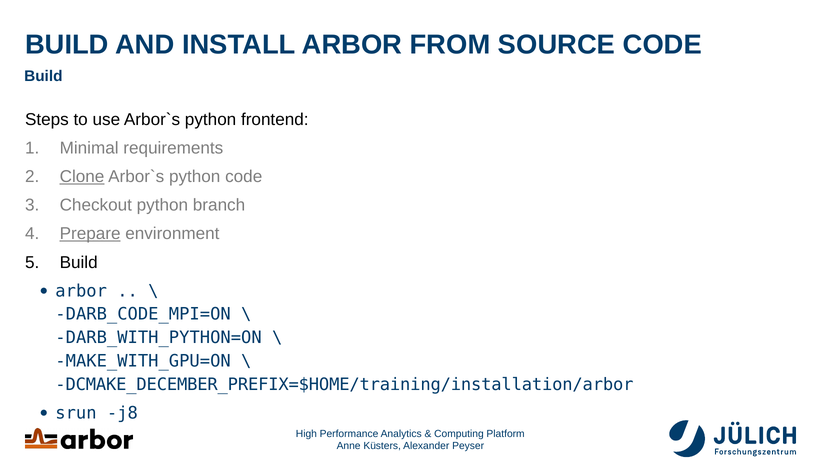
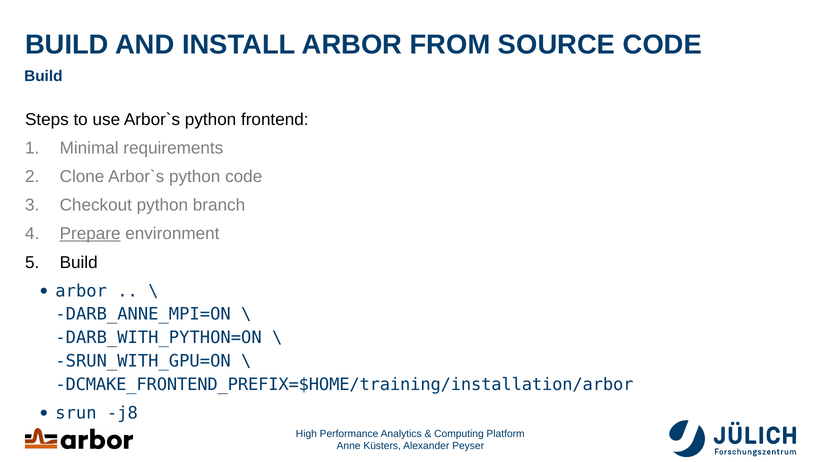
Clone underline: present -> none
DARB_CODE_MPI=ON: DARB_CODE_MPI=ON -> DARB_ANNE_MPI=ON
MAKE_WITH_GPU=ON: MAKE_WITH_GPU=ON -> SRUN_WITH_GPU=ON
DCMAKE_DECEMBER_PREFIX=$HOME/training/installation/arbor: DCMAKE_DECEMBER_PREFIX=$HOME/training/installation/arbor -> DCMAKE_FRONTEND_PREFIX=$HOME/training/installation/arbor
